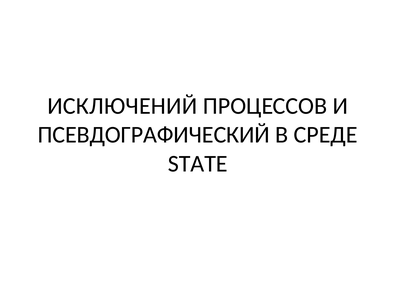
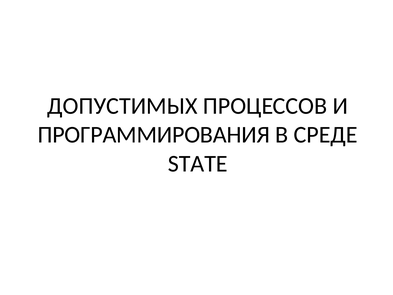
ИСКЛЮЧЕНИЙ: ИСКЛЮЧЕНИЙ -> ДОПУСТИМЫХ
ПСЕВДОГРАФИЧЕСКИЙ: ПСЕВДОГРАФИЧЕСКИЙ -> ПРОГРАММИРОВАНИЯ
